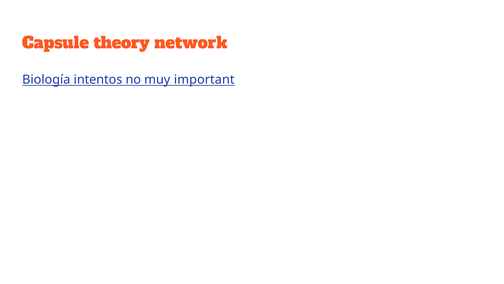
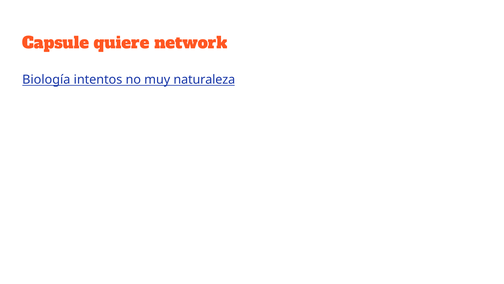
theory: theory -> quiere
important: important -> naturaleza
